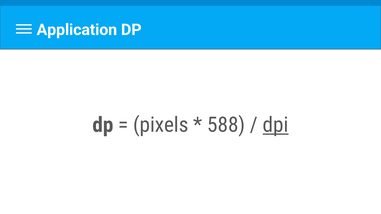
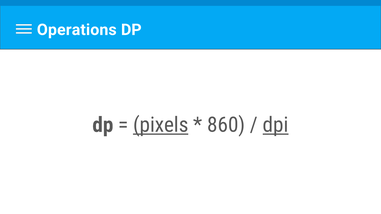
Application: Application -> Operations
pixels underline: none -> present
588: 588 -> 860
